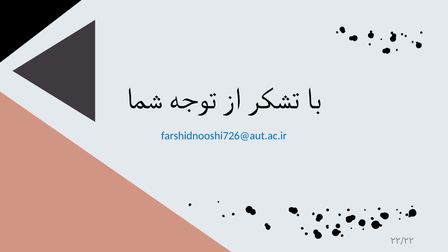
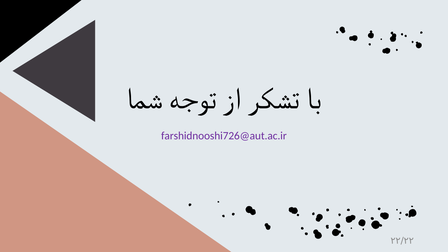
farshidnooshi726@aut.ac.ir colour: blue -> purple
